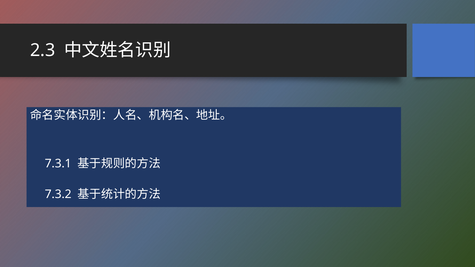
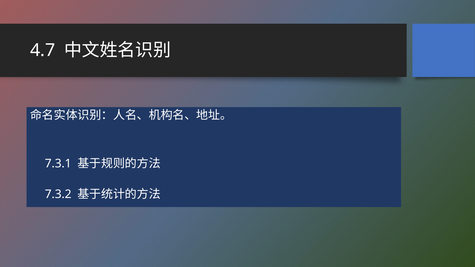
2.3: 2.3 -> 4.7
